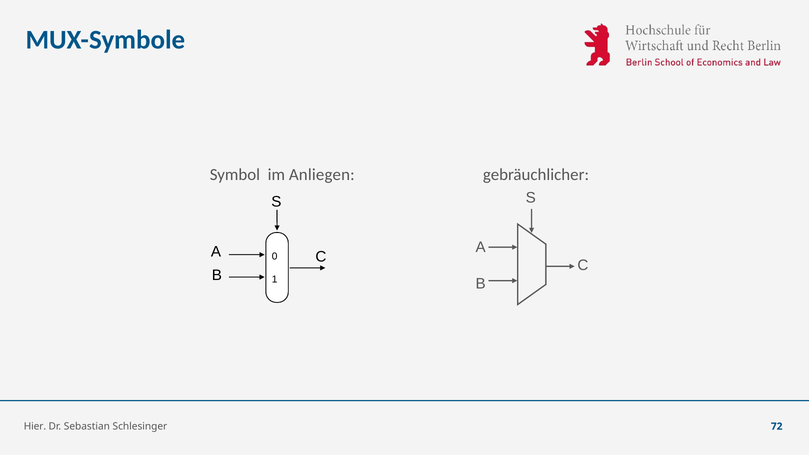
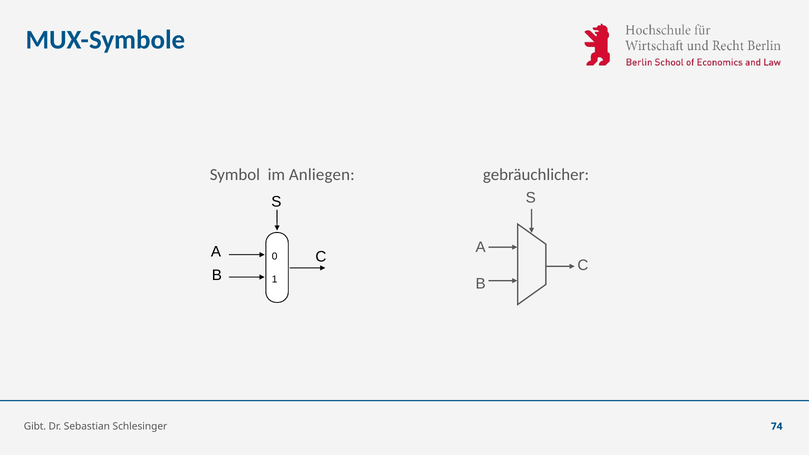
Hier: Hier -> Gibt
72: 72 -> 74
